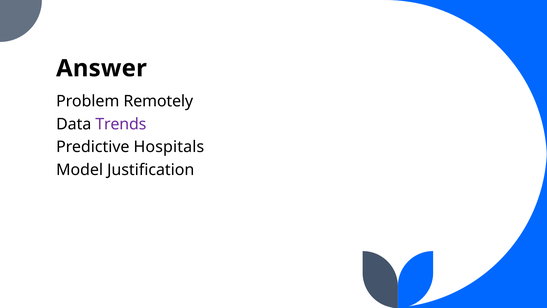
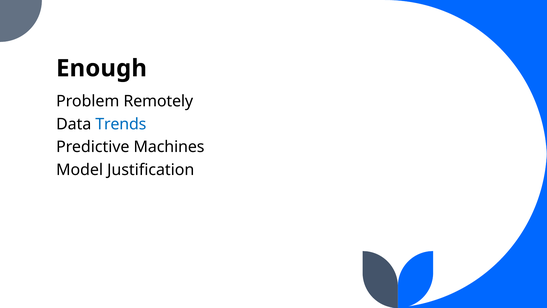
Answer: Answer -> Enough
Trends colour: purple -> blue
Hospitals: Hospitals -> Machines
